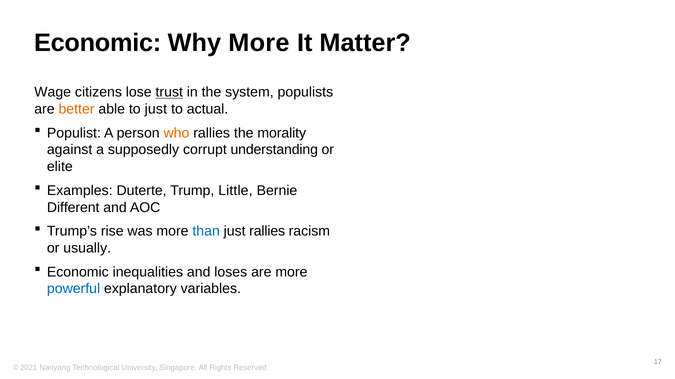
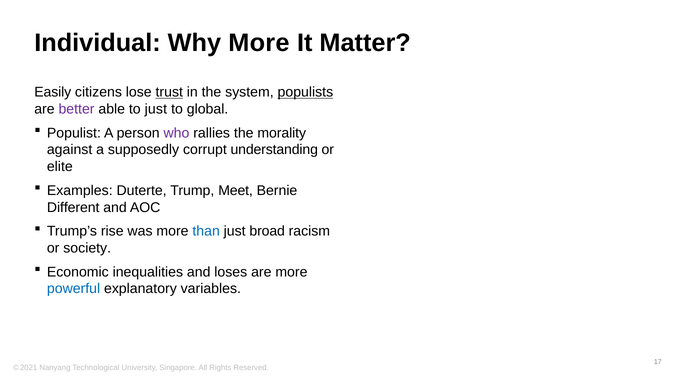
Economic at (98, 43): Economic -> Individual
Wage: Wage -> Easily
populists underline: none -> present
better colour: orange -> purple
actual: actual -> global
who colour: orange -> purple
Little: Little -> Meet
just rallies: rallies -> broad
usually: usually -> society
